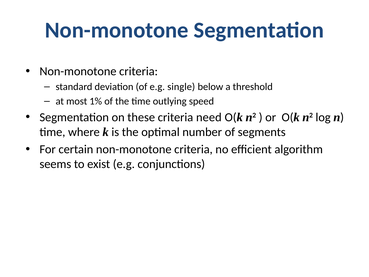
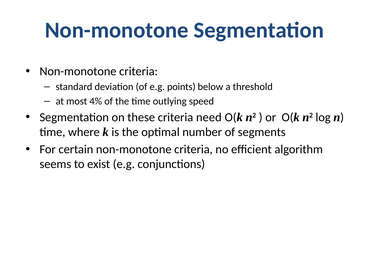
single: single -> points
1%: 1% -> 4%
